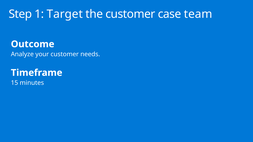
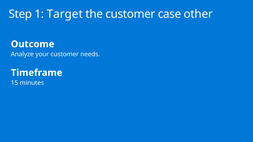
team: team -> other
